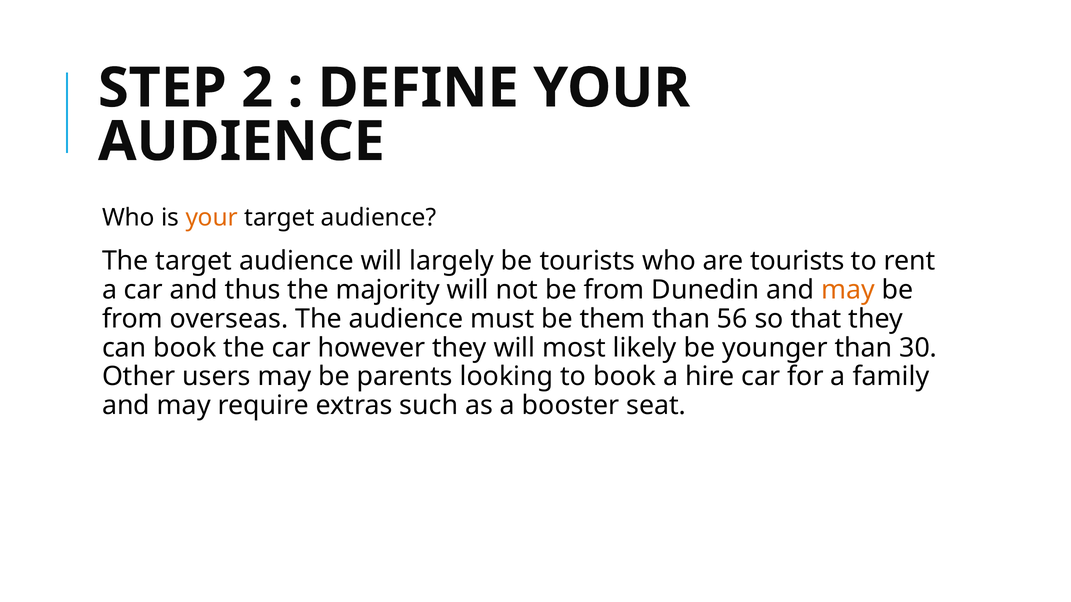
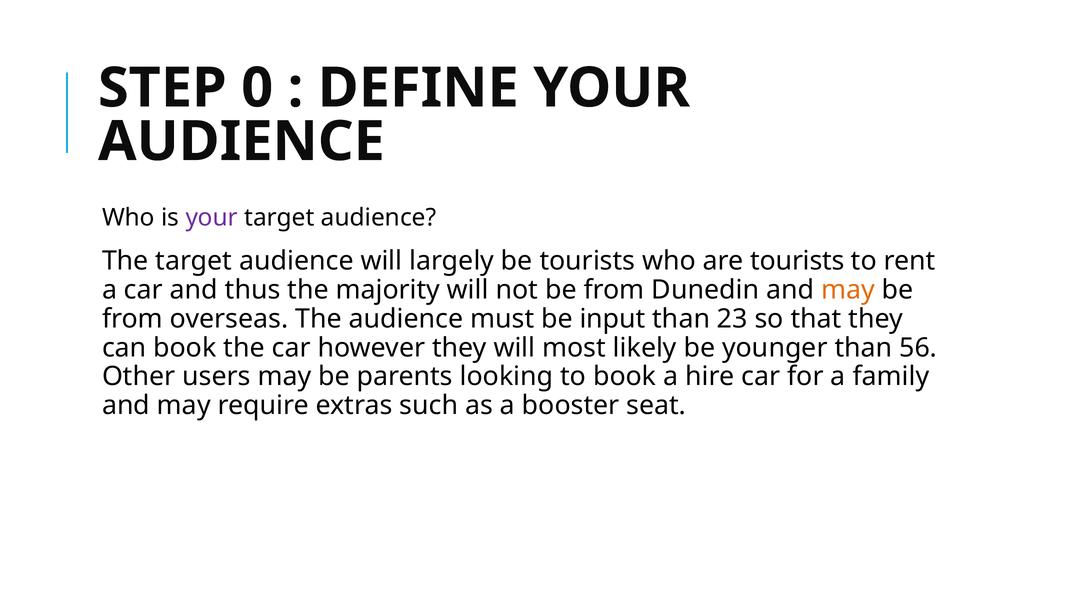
2: 2 -> 0
your at (212, 218) colour: orange -> purple
them: them -> input
56: 56 -> 23
30: 30 -> 56
